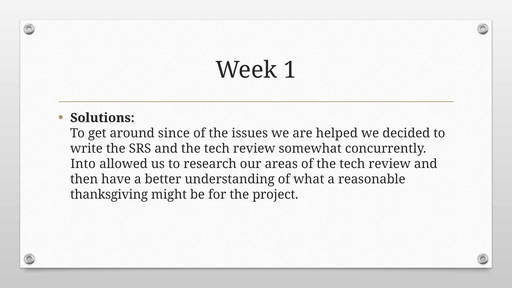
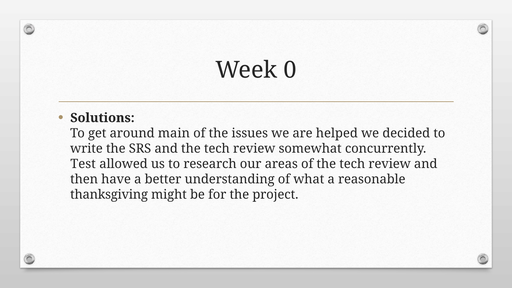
1: 1 -> 0
since: since -> main
Into: Into -> Test
